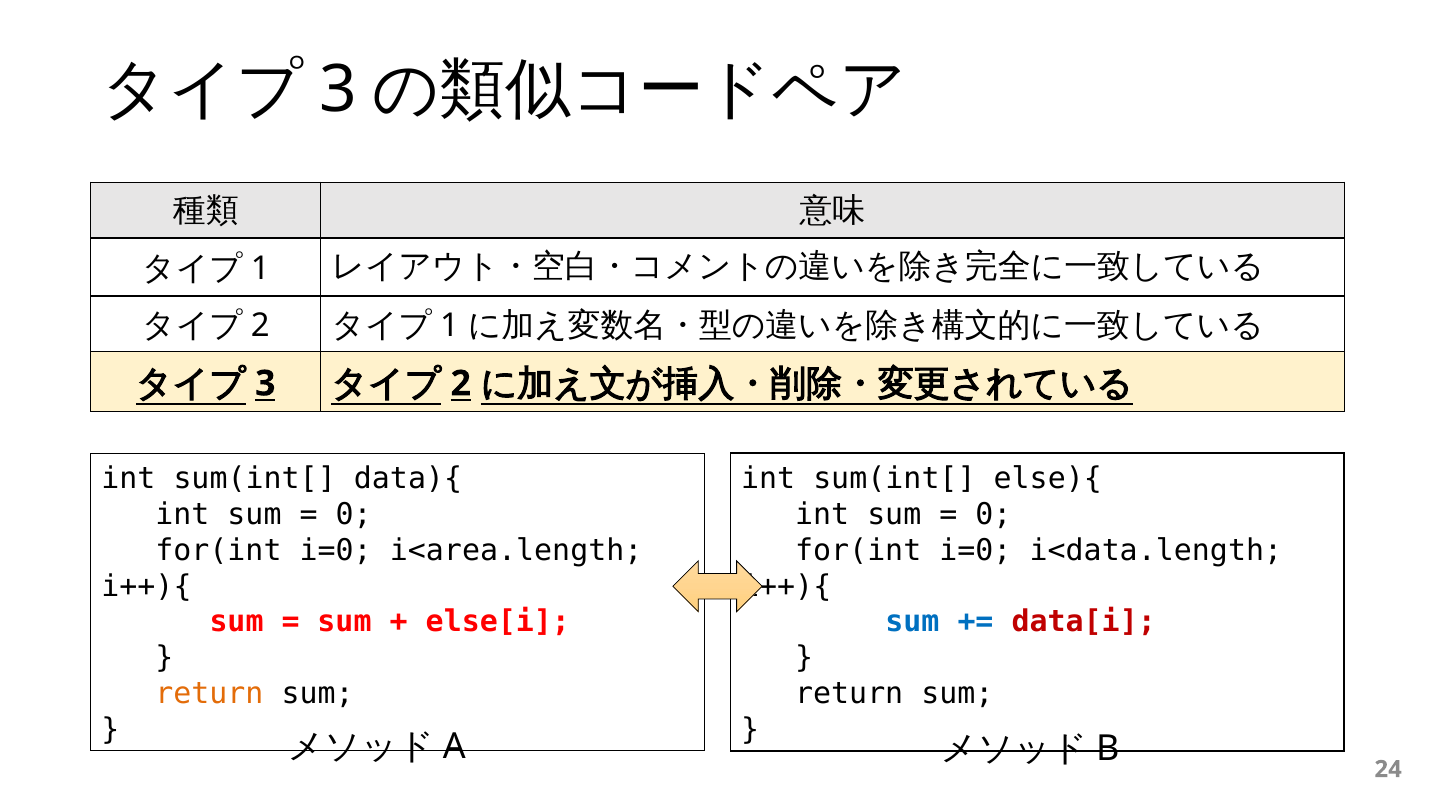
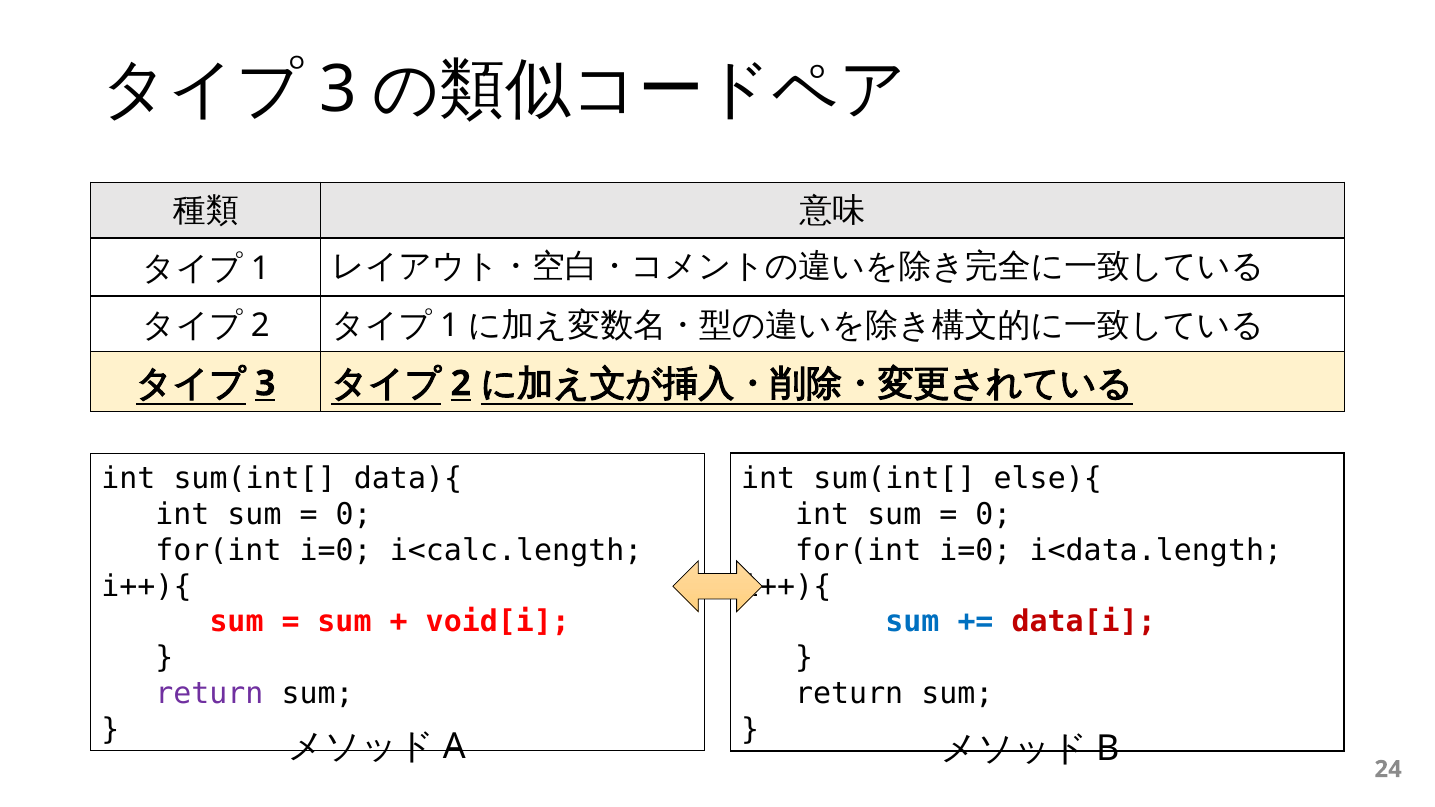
i<area.length: i<area.length -> i<calc.length
else[i: else[i -> void[i
return at (209, 694) colour: orange -> purple
